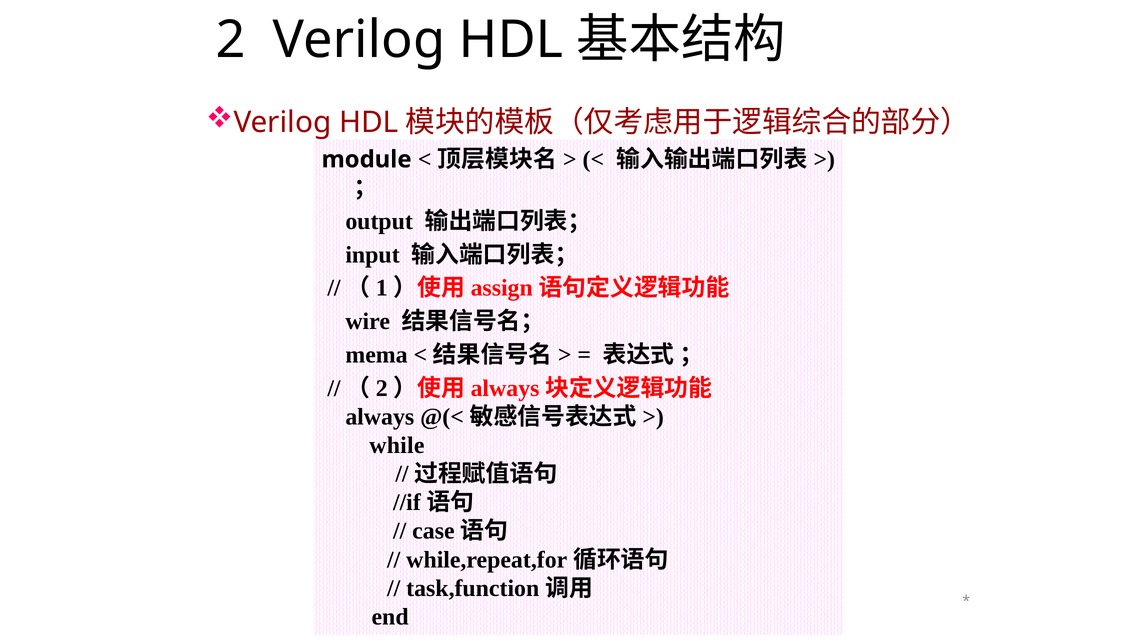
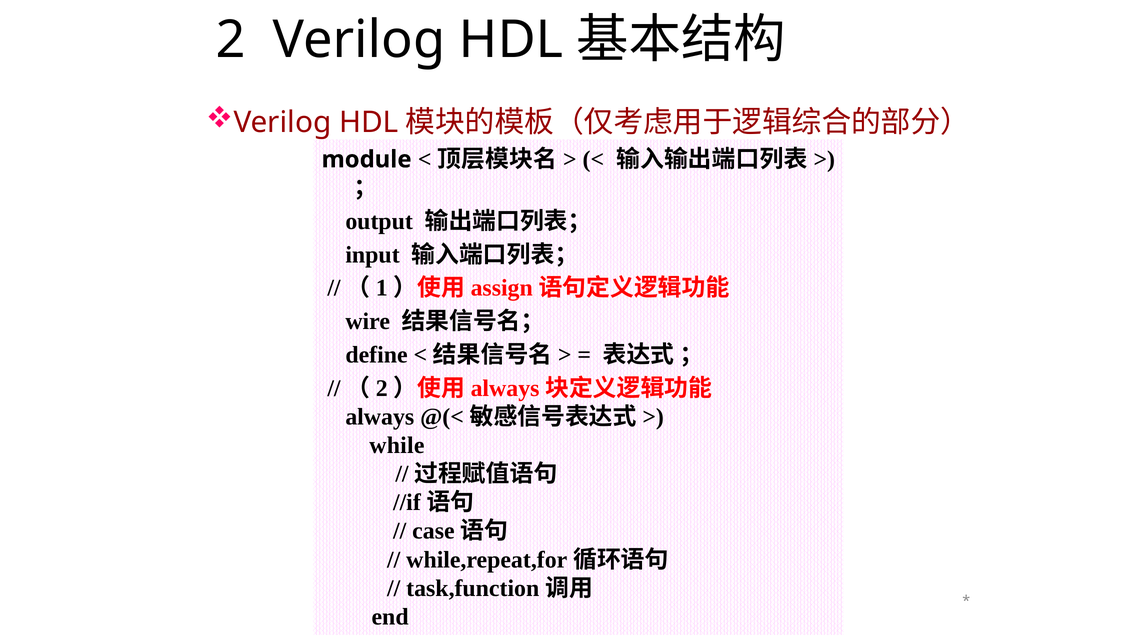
mema: mema -> define
